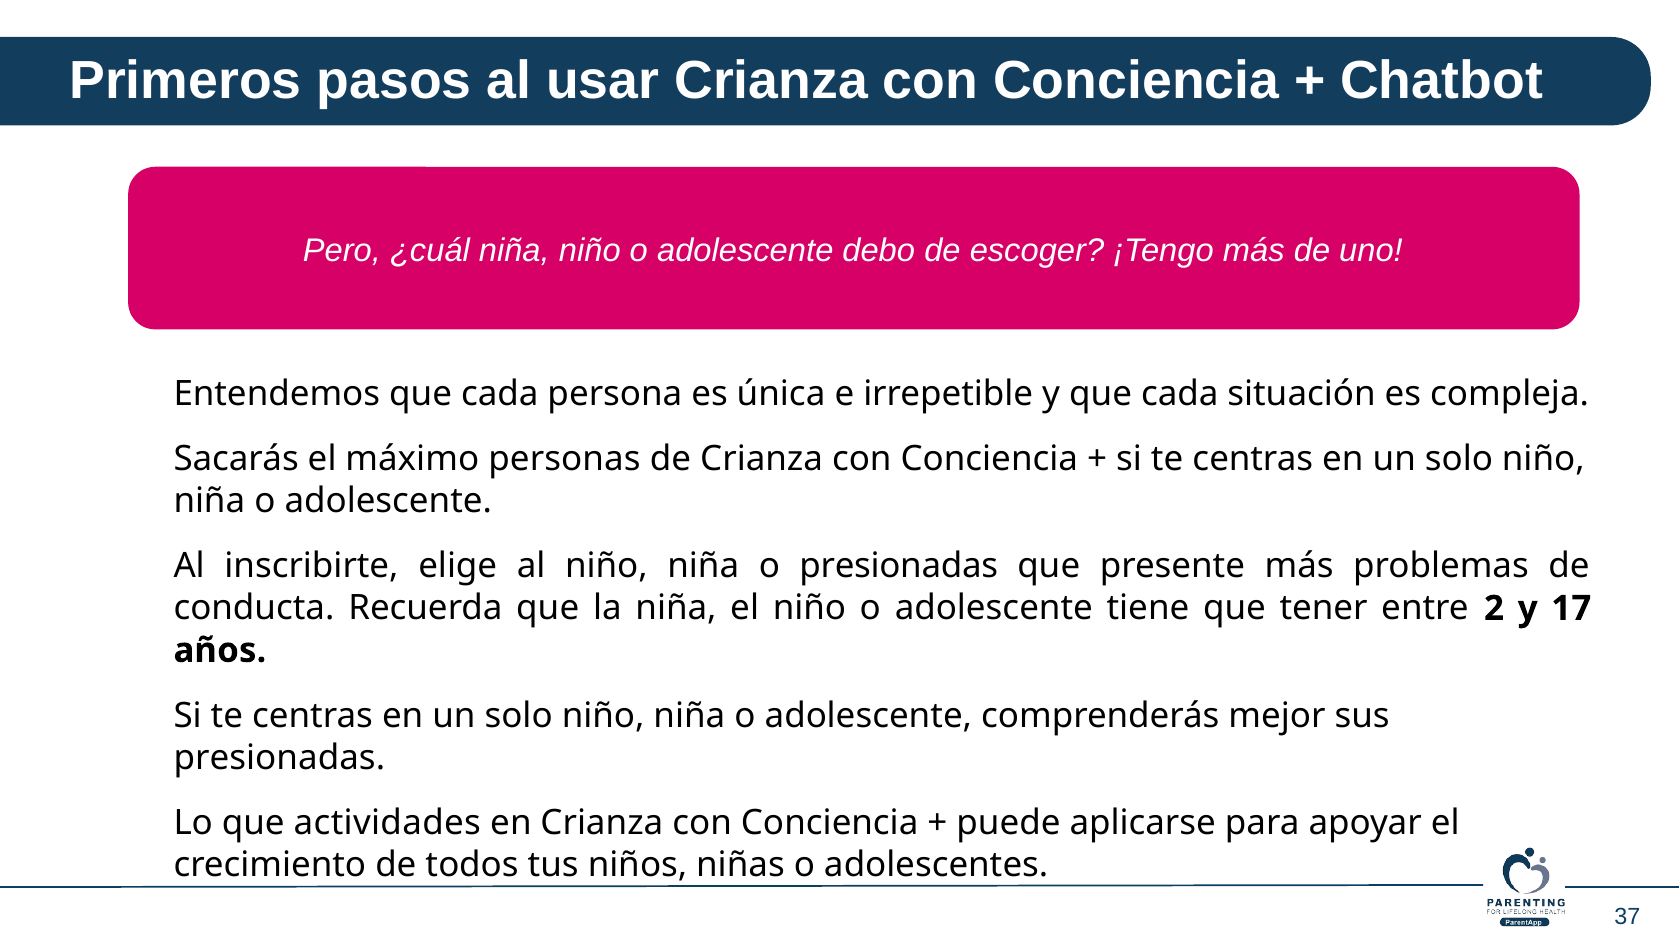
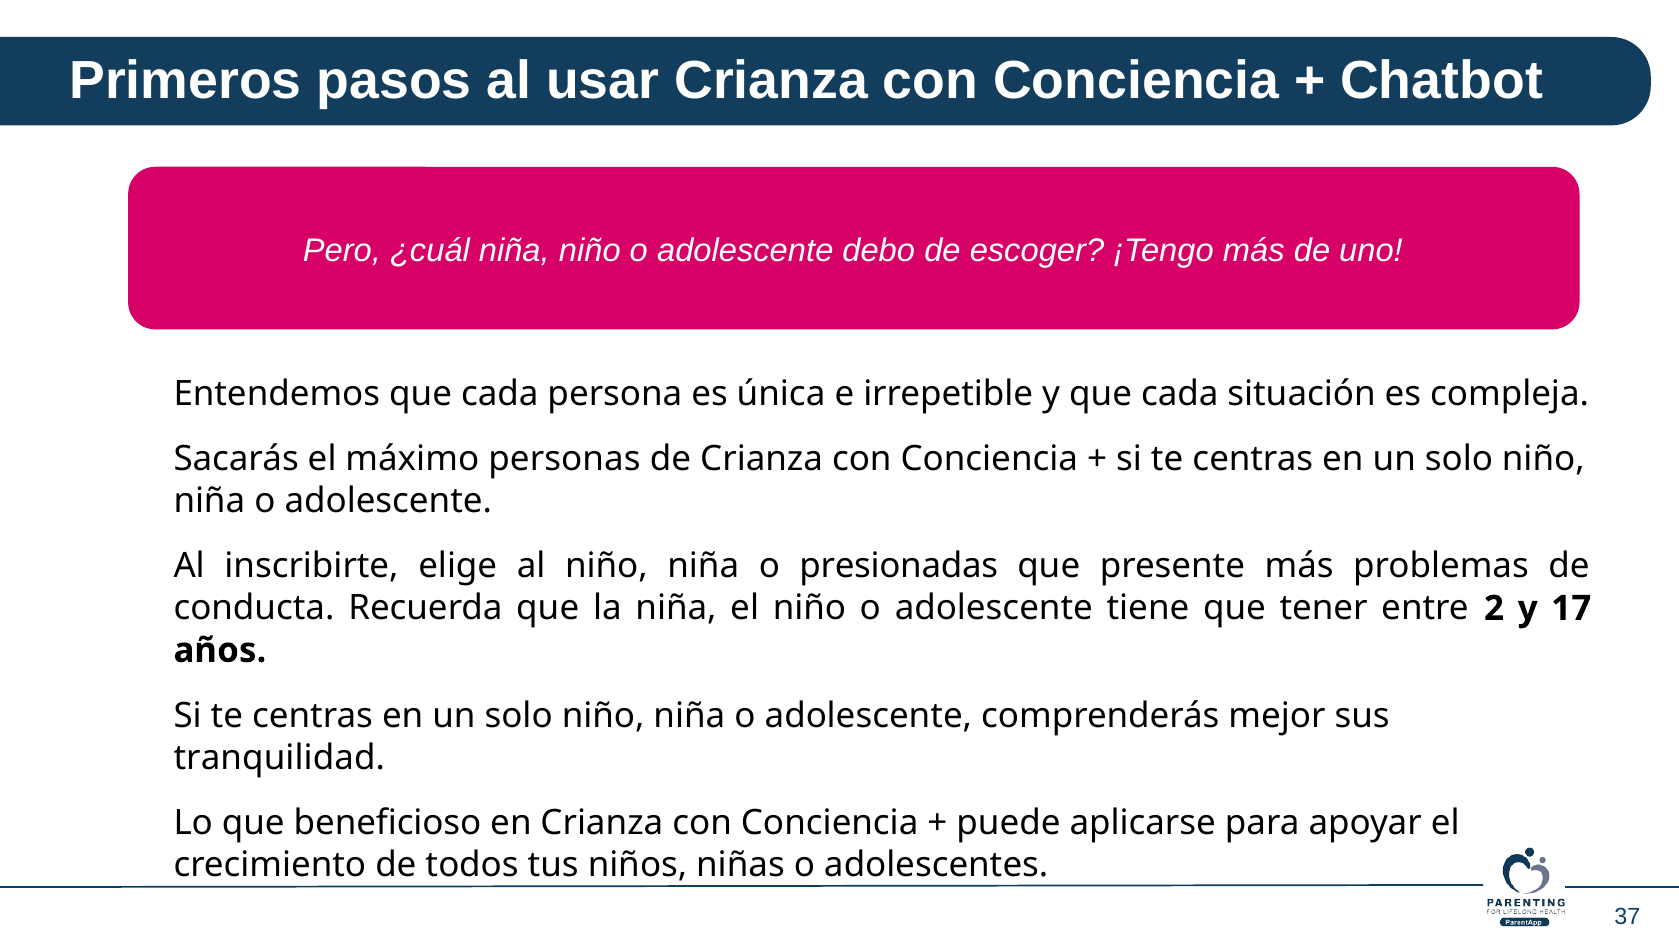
presionadas at (279, 757): presionadas -> tranquilidad
actividades: actividades -> beneficioso
